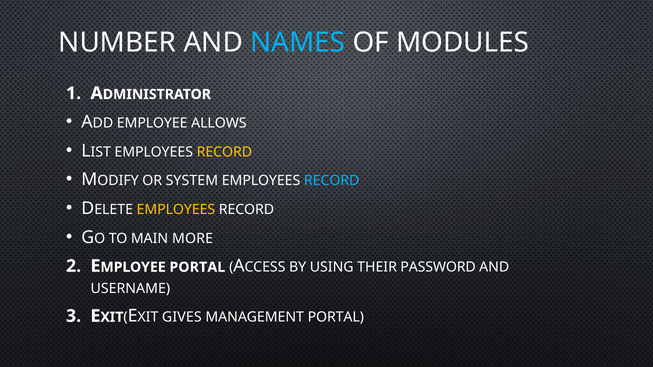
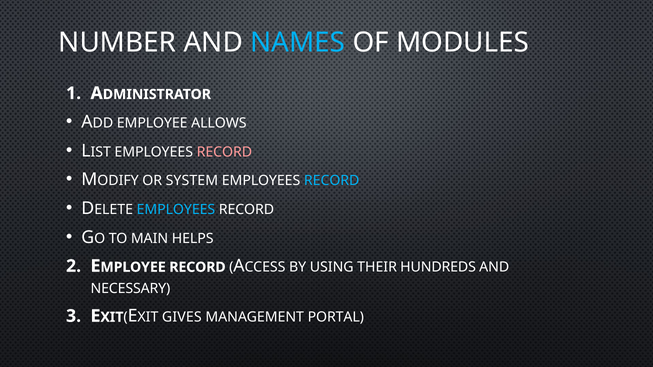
RECORD at (224, 152) colour: yellow -> pink
EMPLOYEES at (176, 210) colour: yellow -> light blue
MORE: MORE -> HELPS
PORTAL at (197, 267): PORTAL -> RECORD
PASSWORD: PASSWORD -> HUNDREDS
USERNAME: USERNAME -> NECESSARY
